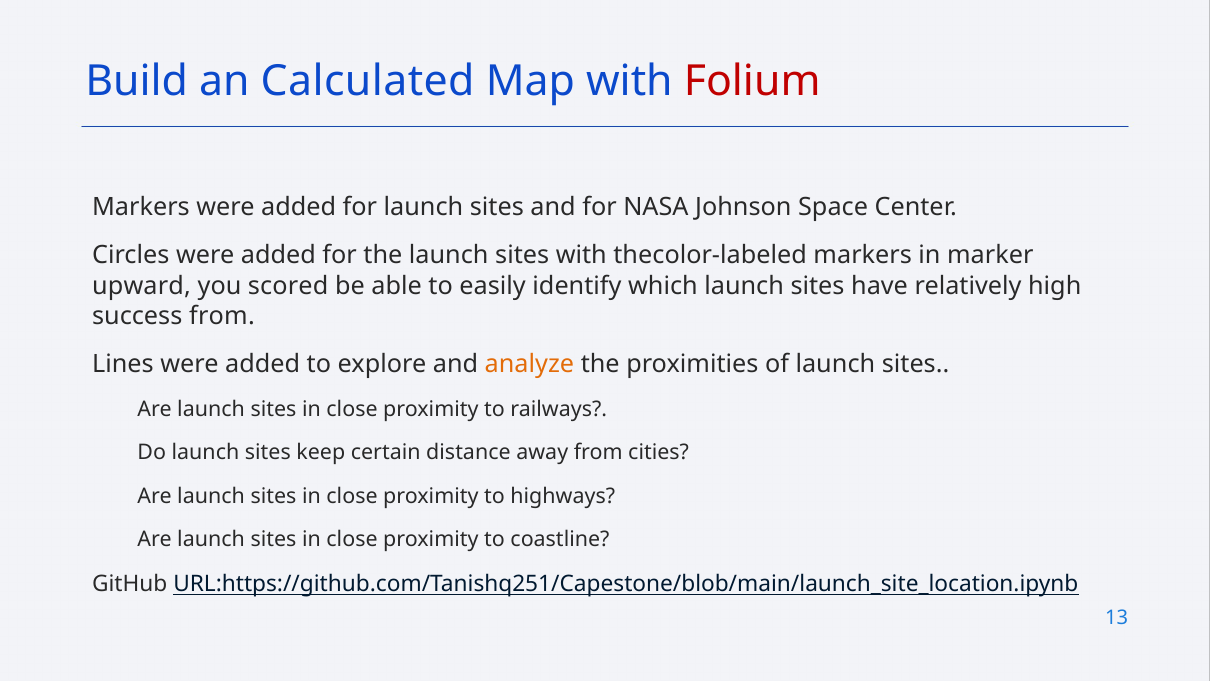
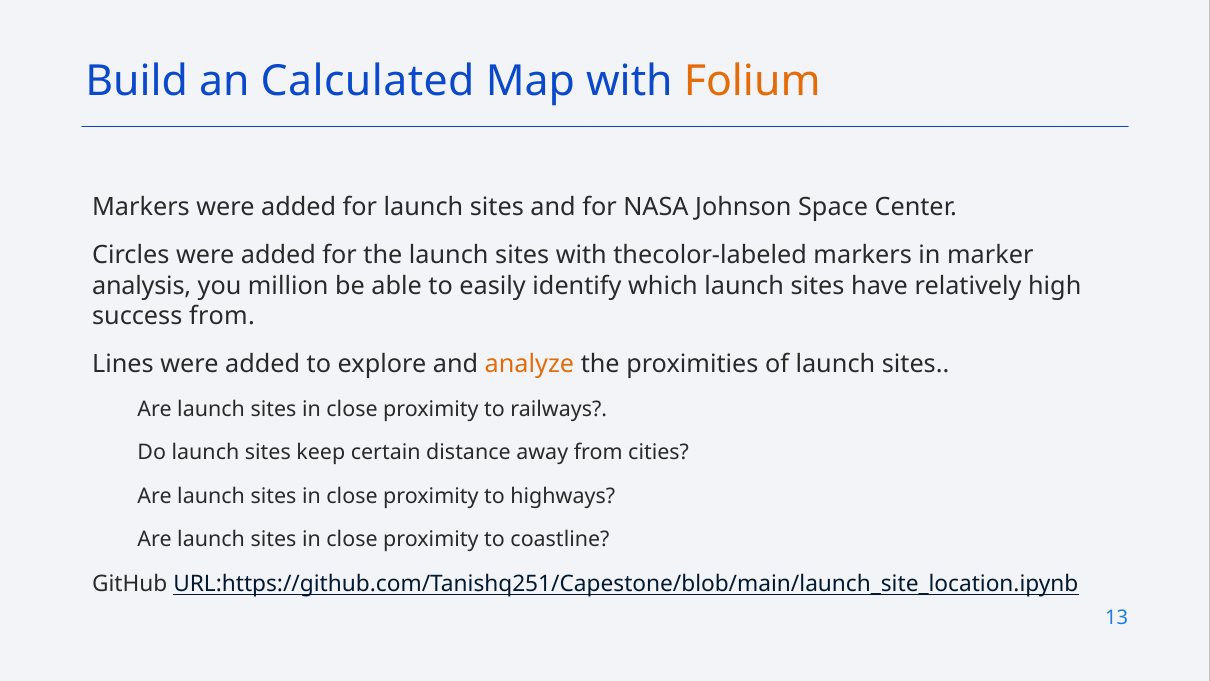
Folium colour: red -> orange
upward: upward -> analysis
scored: scored -> million
